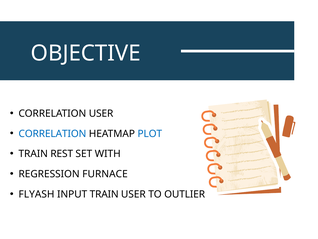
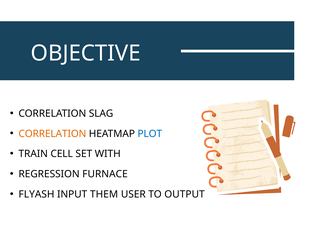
CORRELATION USER: USER -> SLAG
CORRELATION at (52, 133) colour: blue -> orange
REST: REST -> CELL
INPUT TRAIN: TRAIN -> THEM
OUTLIER: OUTLIER -> OUTPUT
